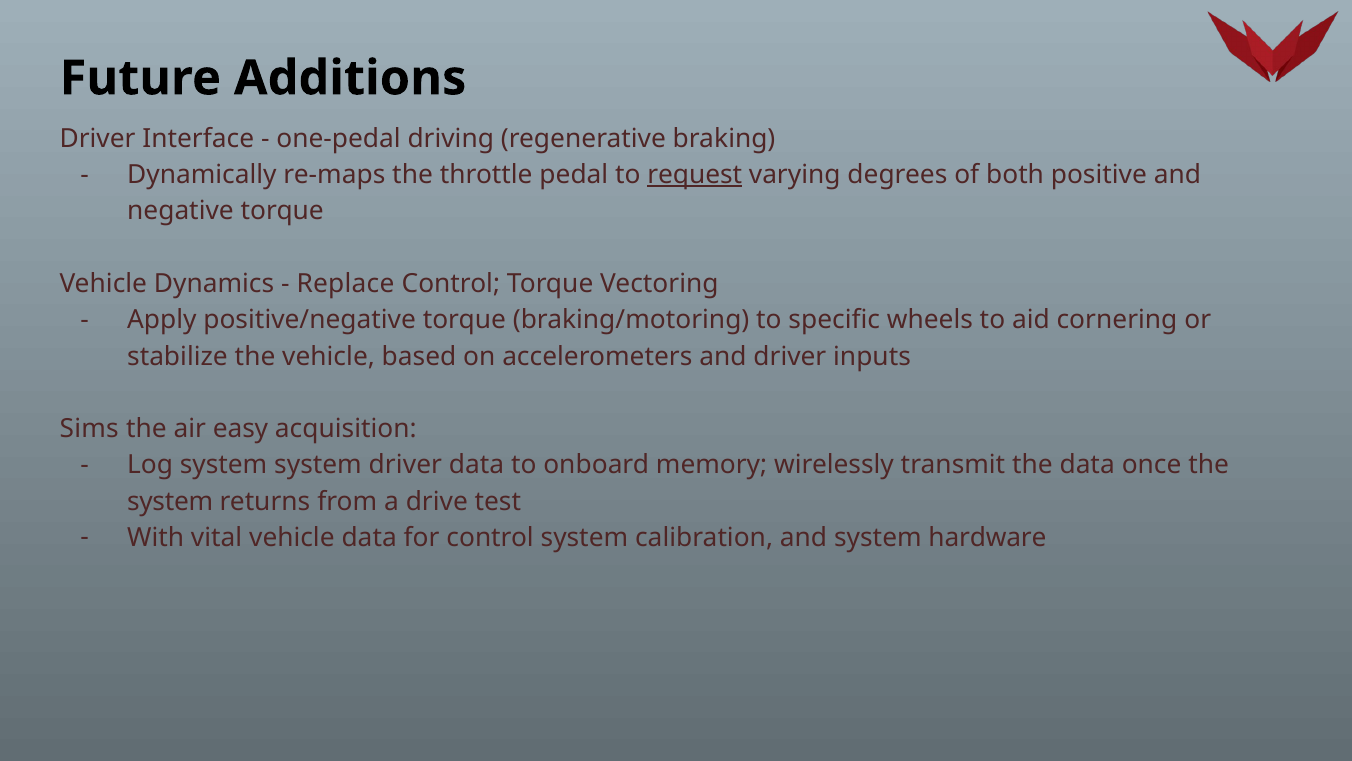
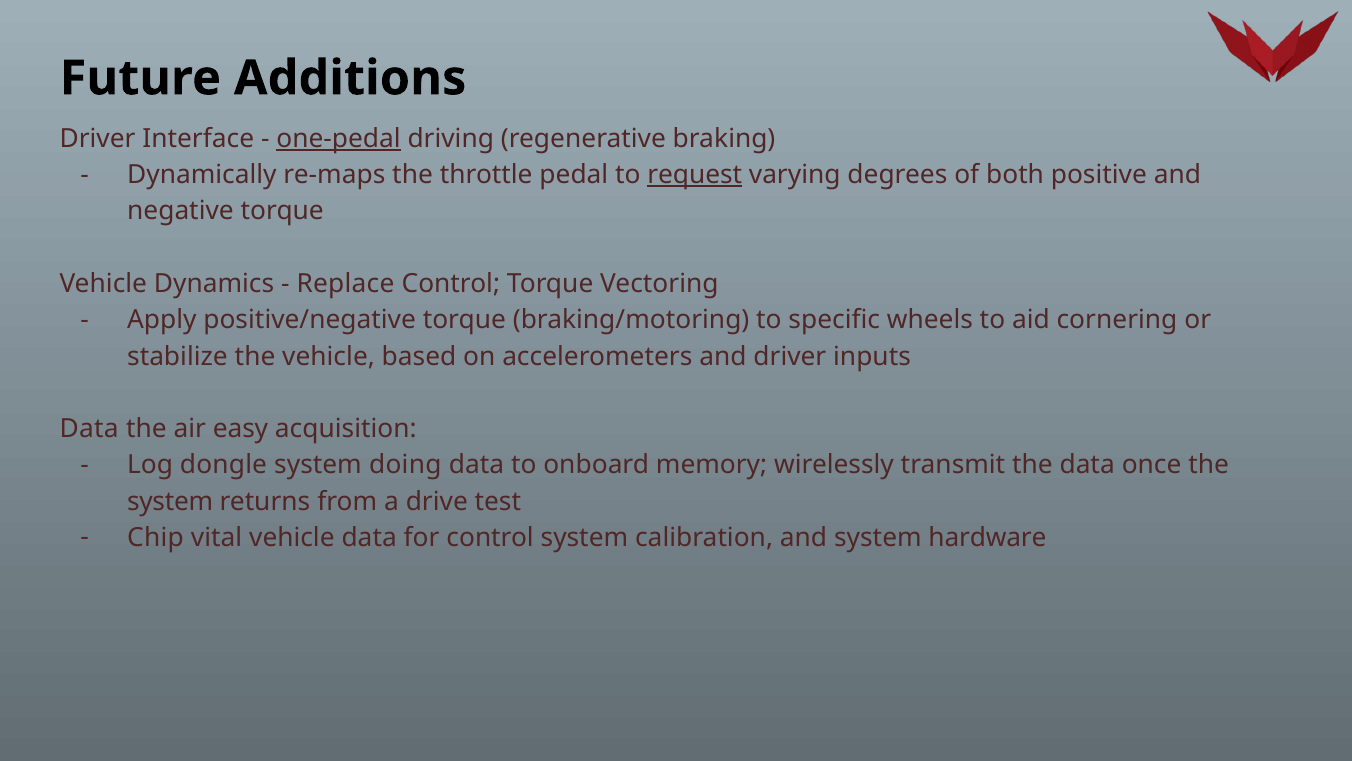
one-pedal underline: none -> present
Sims at (89, 429): Sims -> Data
Log system: system -> dongle
system driver: driver -> doing
With: With -> Chip
